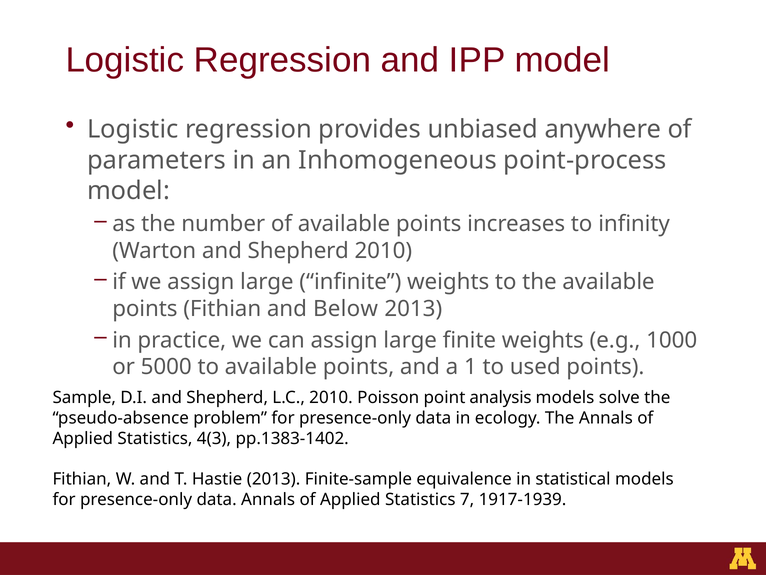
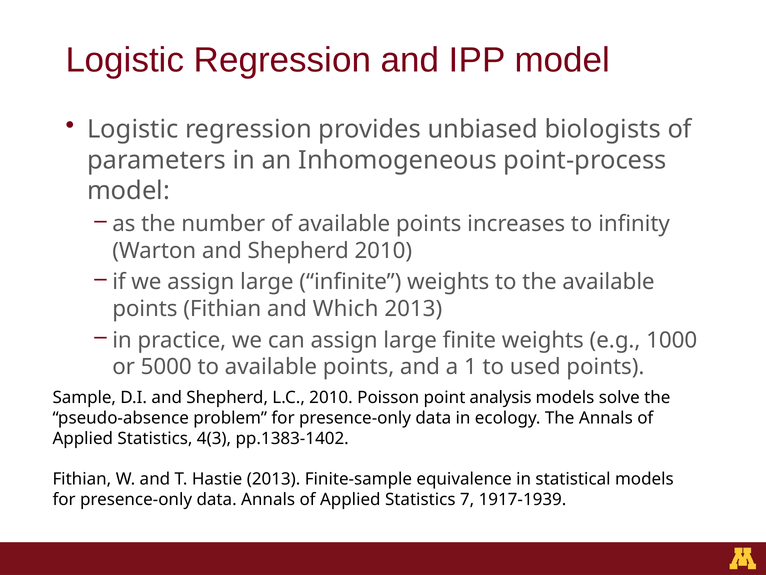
anywhere: anywhere -> biologists
Below: Below -> Which
